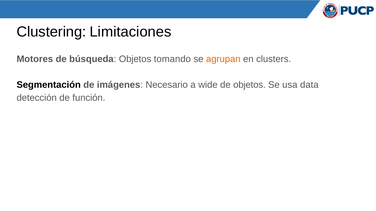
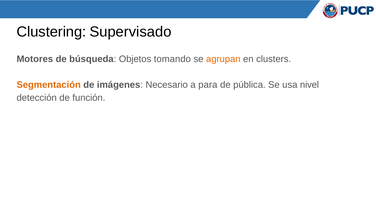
Limitaciones: Limitaciones -> Supervisado
Segmentación colour: black -> orange
wide: wide -> para
de objetos: objetos -> pública
data: data -> nivel
